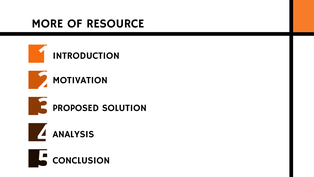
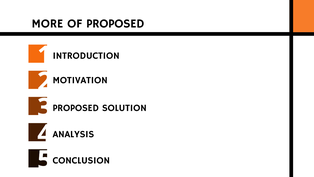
OF RESOURCE: RESOURCE -> PROPOSED
